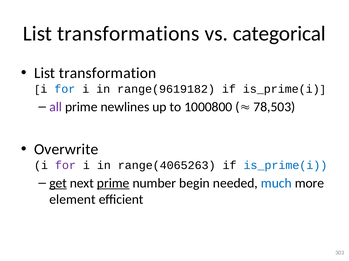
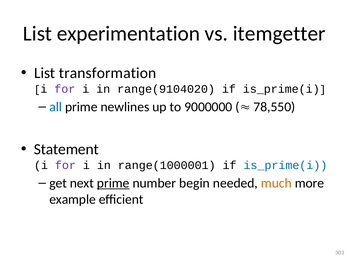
transformations: transformations -> experimentation
categorical: categorical -> itemgetter
for at (65, 89) colour: blue -> purple
range(9619182: range(9619182 -> range(9104020
all colour: purple -> blue
1000800: 1000800 -> 9000000
78,503: 78,503 -> 78,550
Overwrite: Overwrite -> Statement
range(4065263: range(4065263 -> range(1000001
get underline: present -> none
much colour: blue -> orange
element: element -> example
